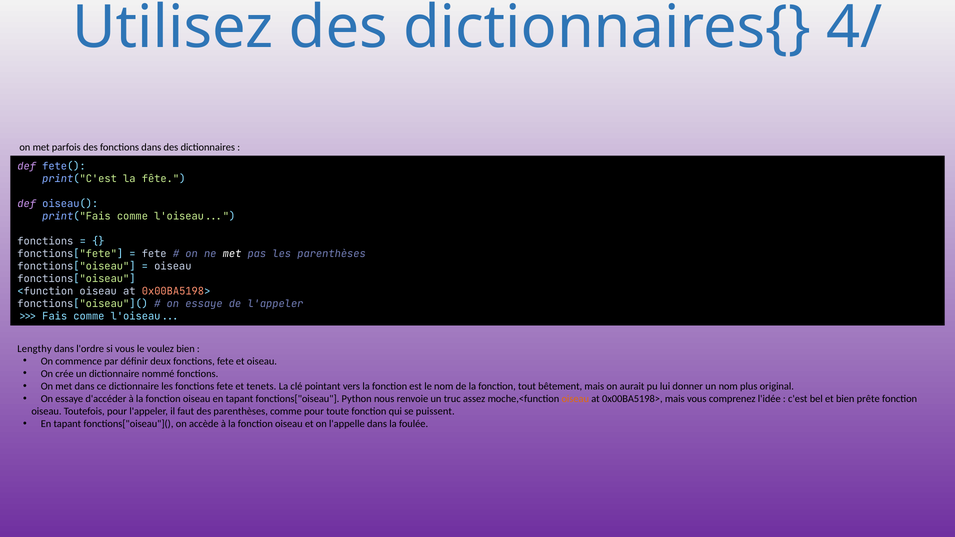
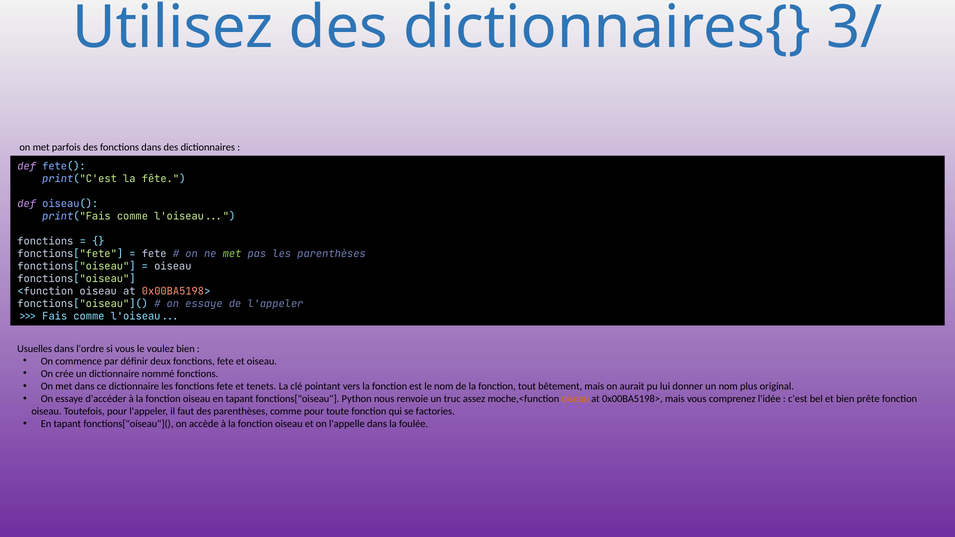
4/: 4/ -> 3/
met at (232, 254) colour: white -> light green
Lengthy: Lengthy -> Usuelles
puissent: puissent -> factories
